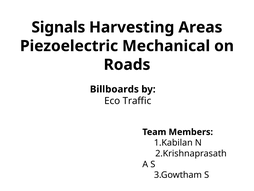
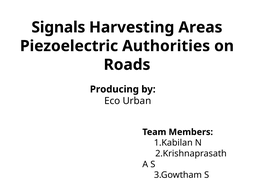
Mechanical: Mechanical -> Authorities
Billboards: Billboards -> Producing
Traffic: Traffic -> Urban
